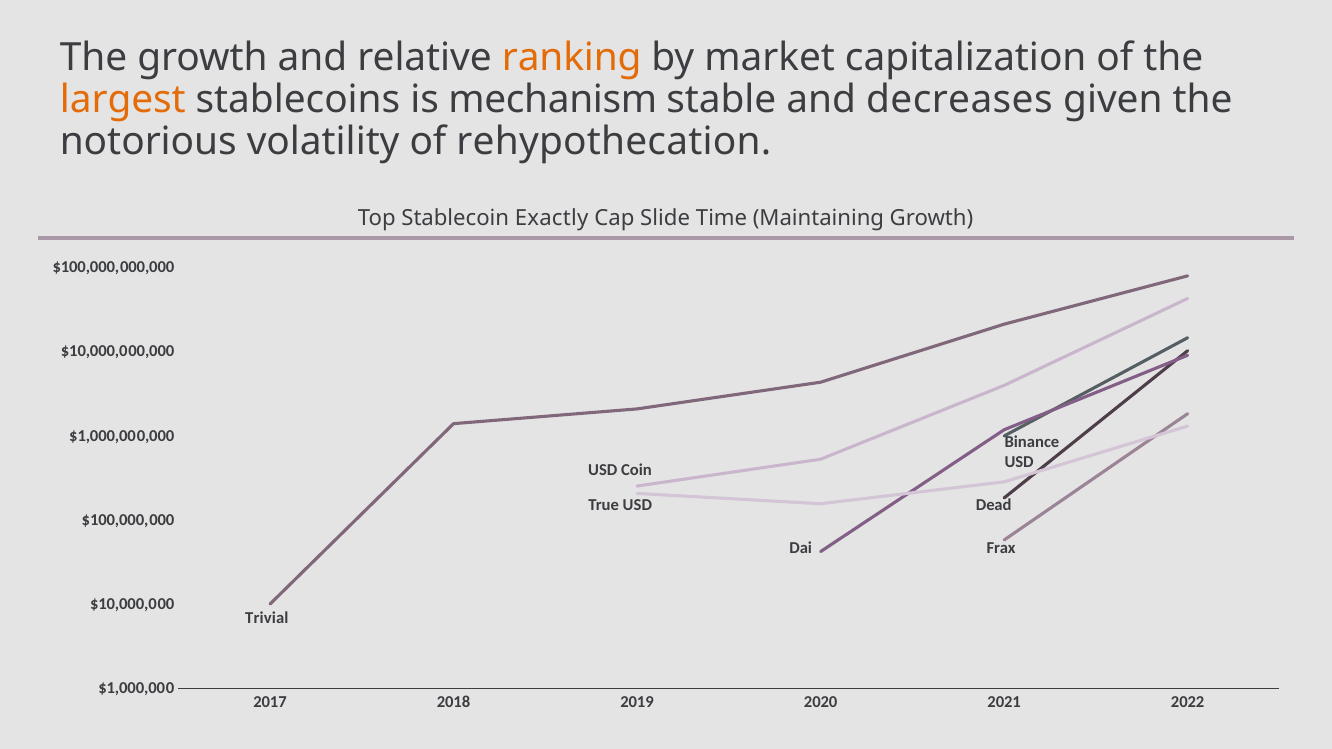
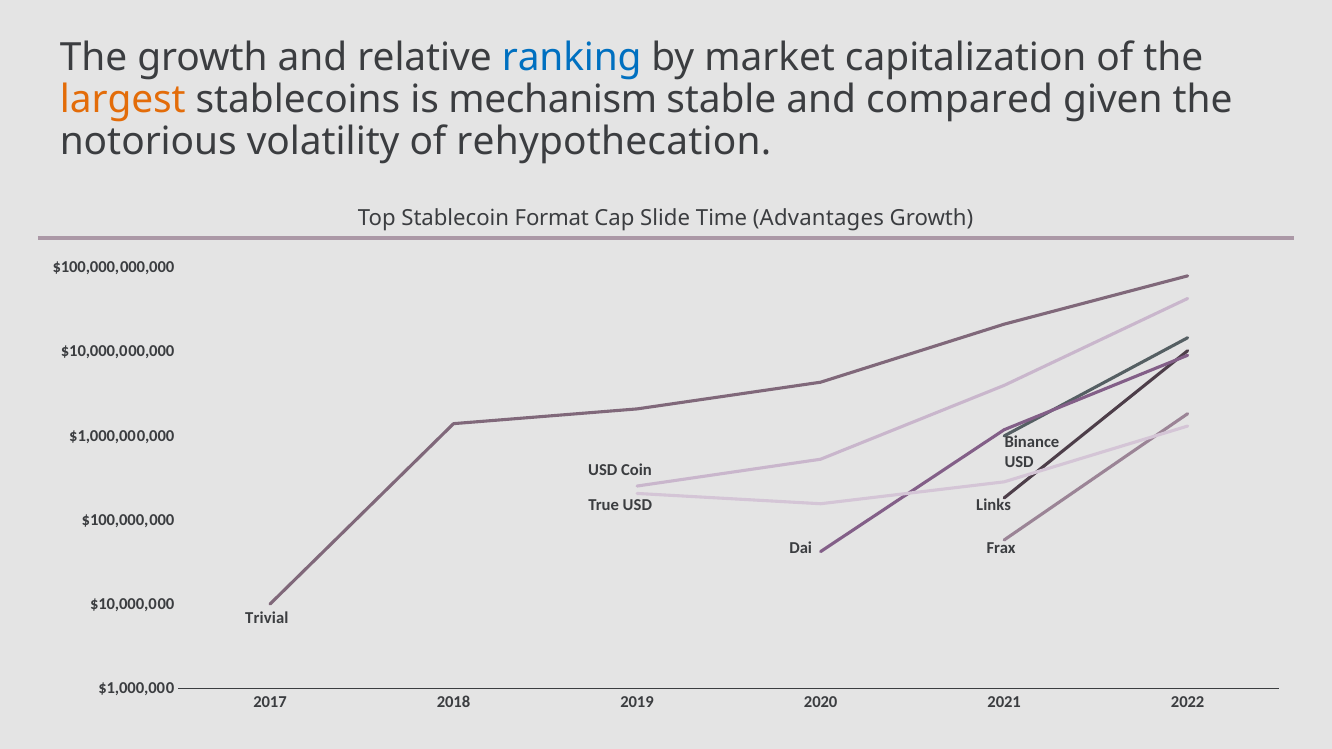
ranking colour: orange -> blue
decreases: decreases -> compared
Exactly: Exactly -> Format
Maintaining: Maintaining -> Advantages
Dead: Dead -> Links
